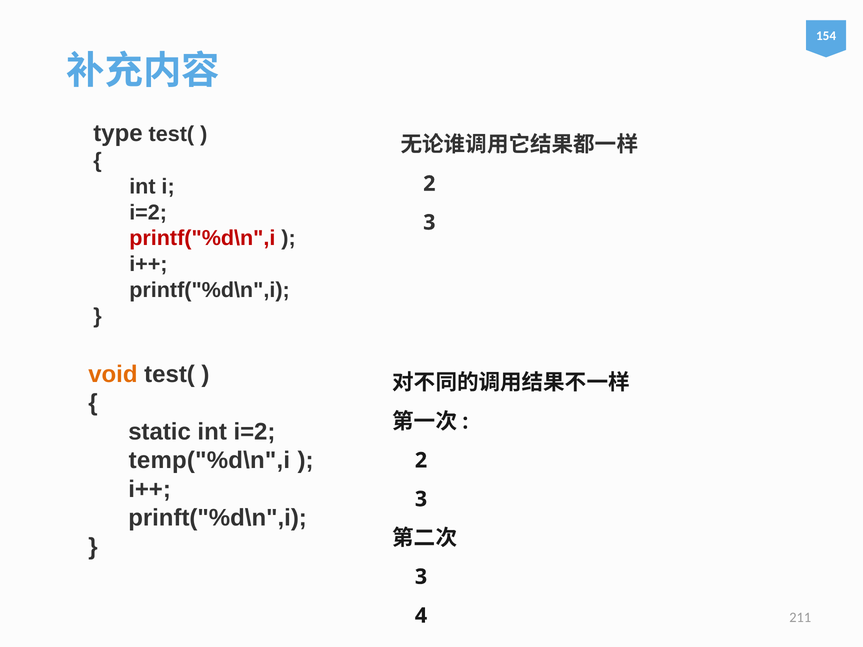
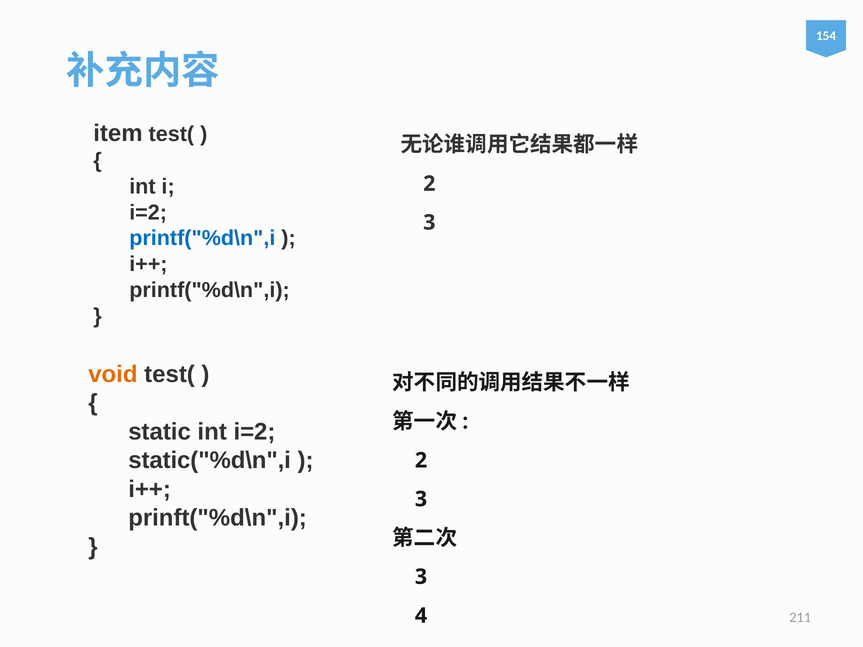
type: type -> item
printf("%d\n",i at (202, 238) colour: red -> blue
temp("%d\n",i: temp("%d\n",i -> static("%d\n",i
